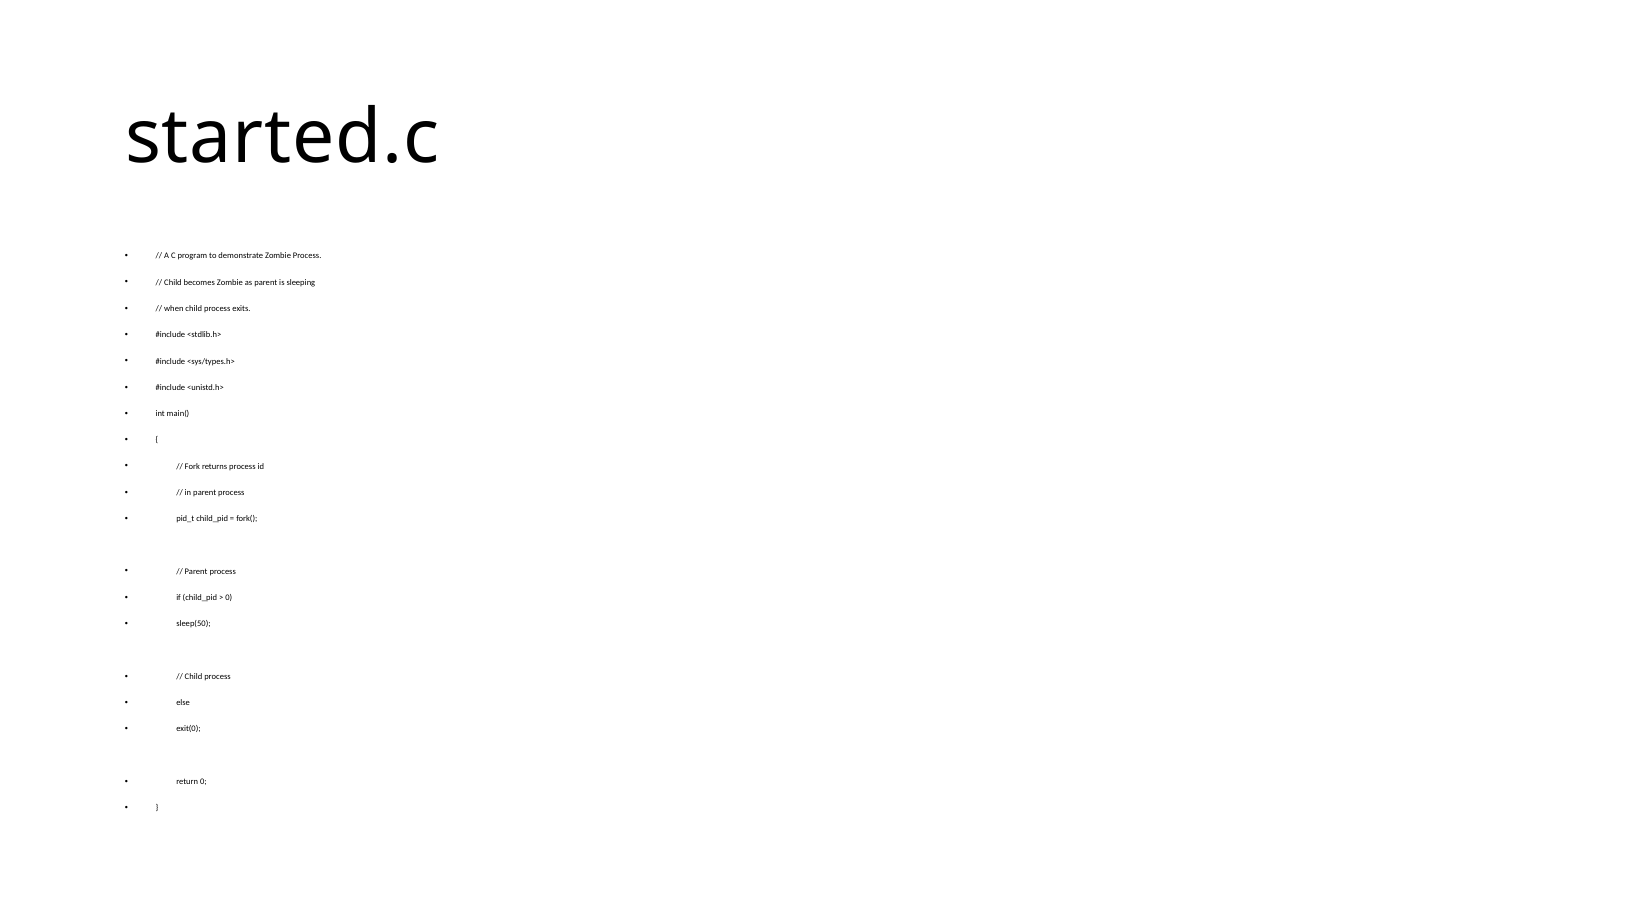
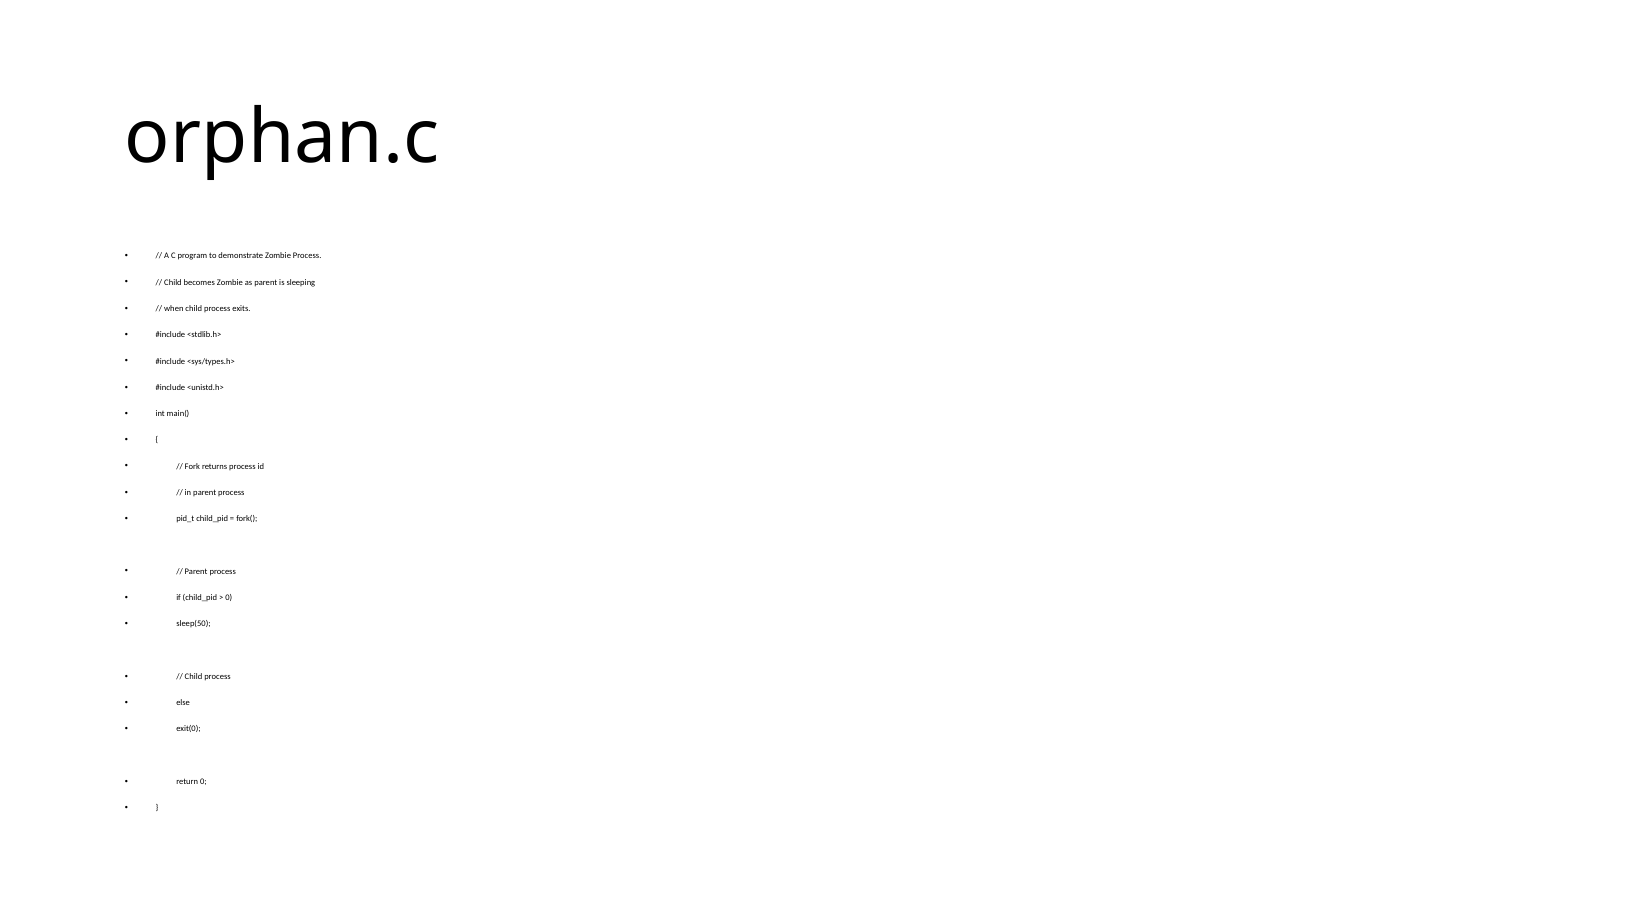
started.c: started.c -> orphan.c
